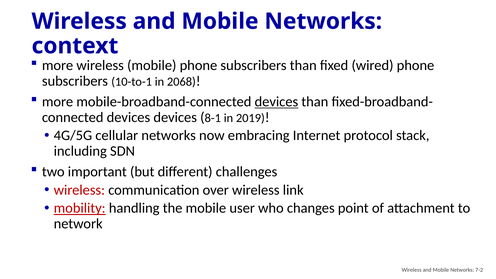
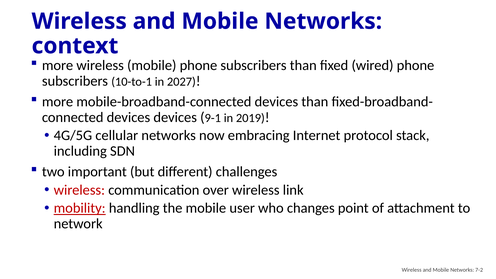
2068: 2068 -> 2027
devices at (276, 102) underline: present -> none
8-1: 8-1 -> 9-1
